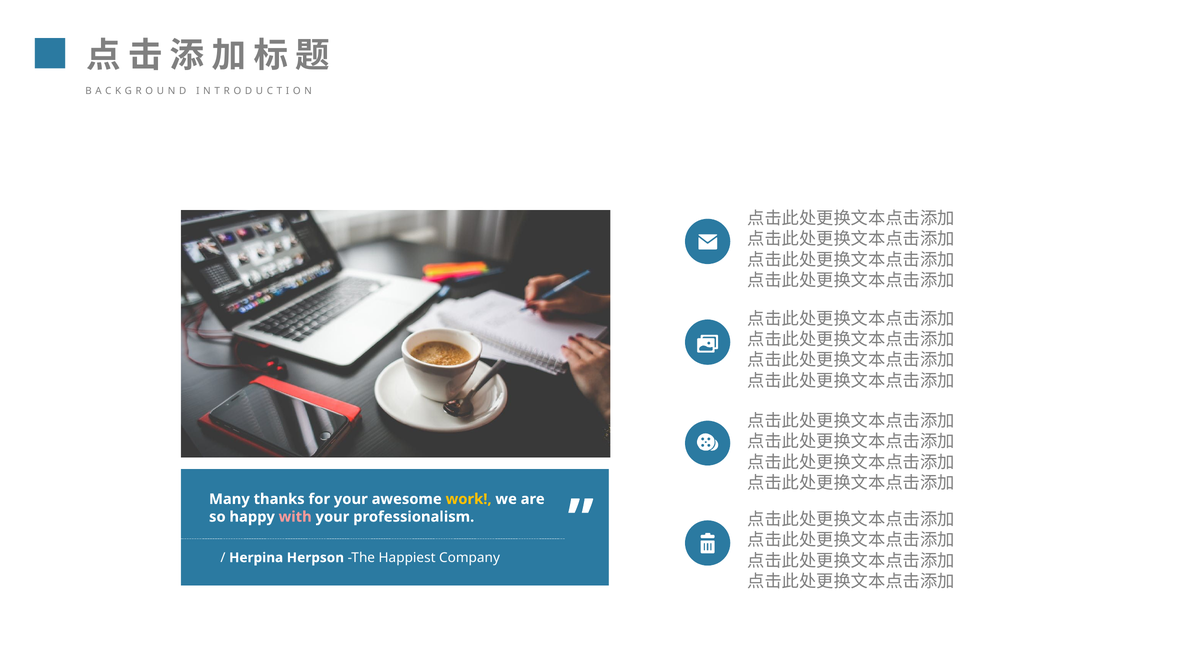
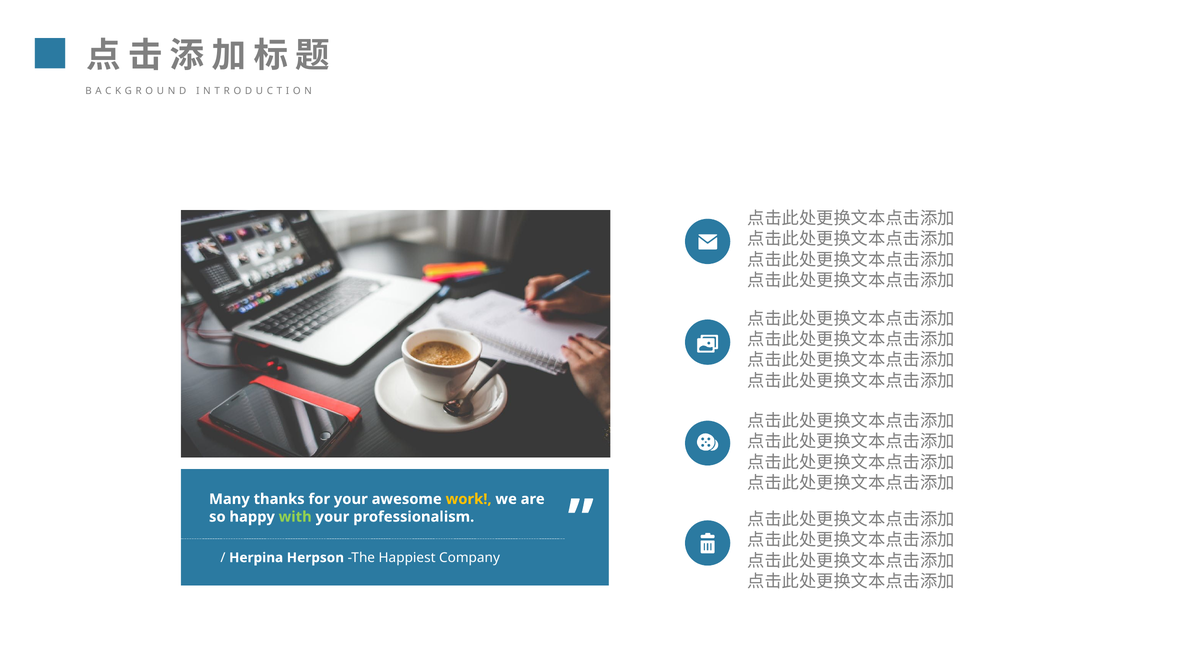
with colour: pink -> light green
